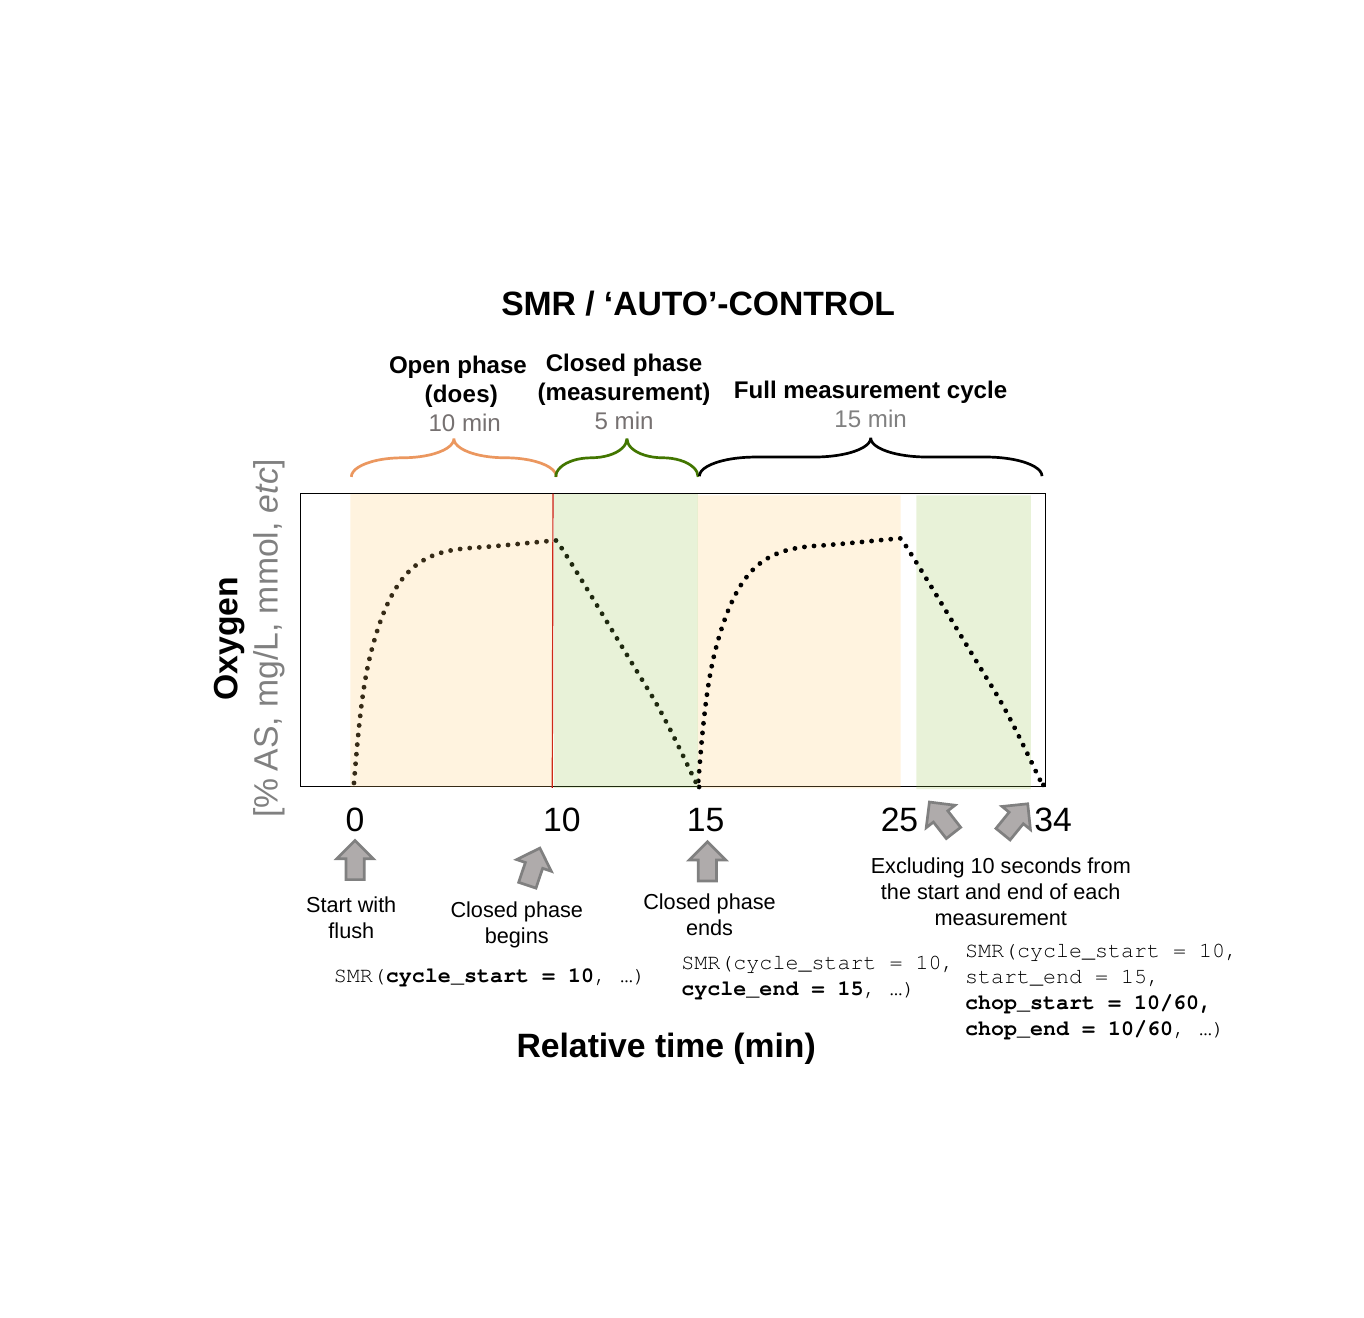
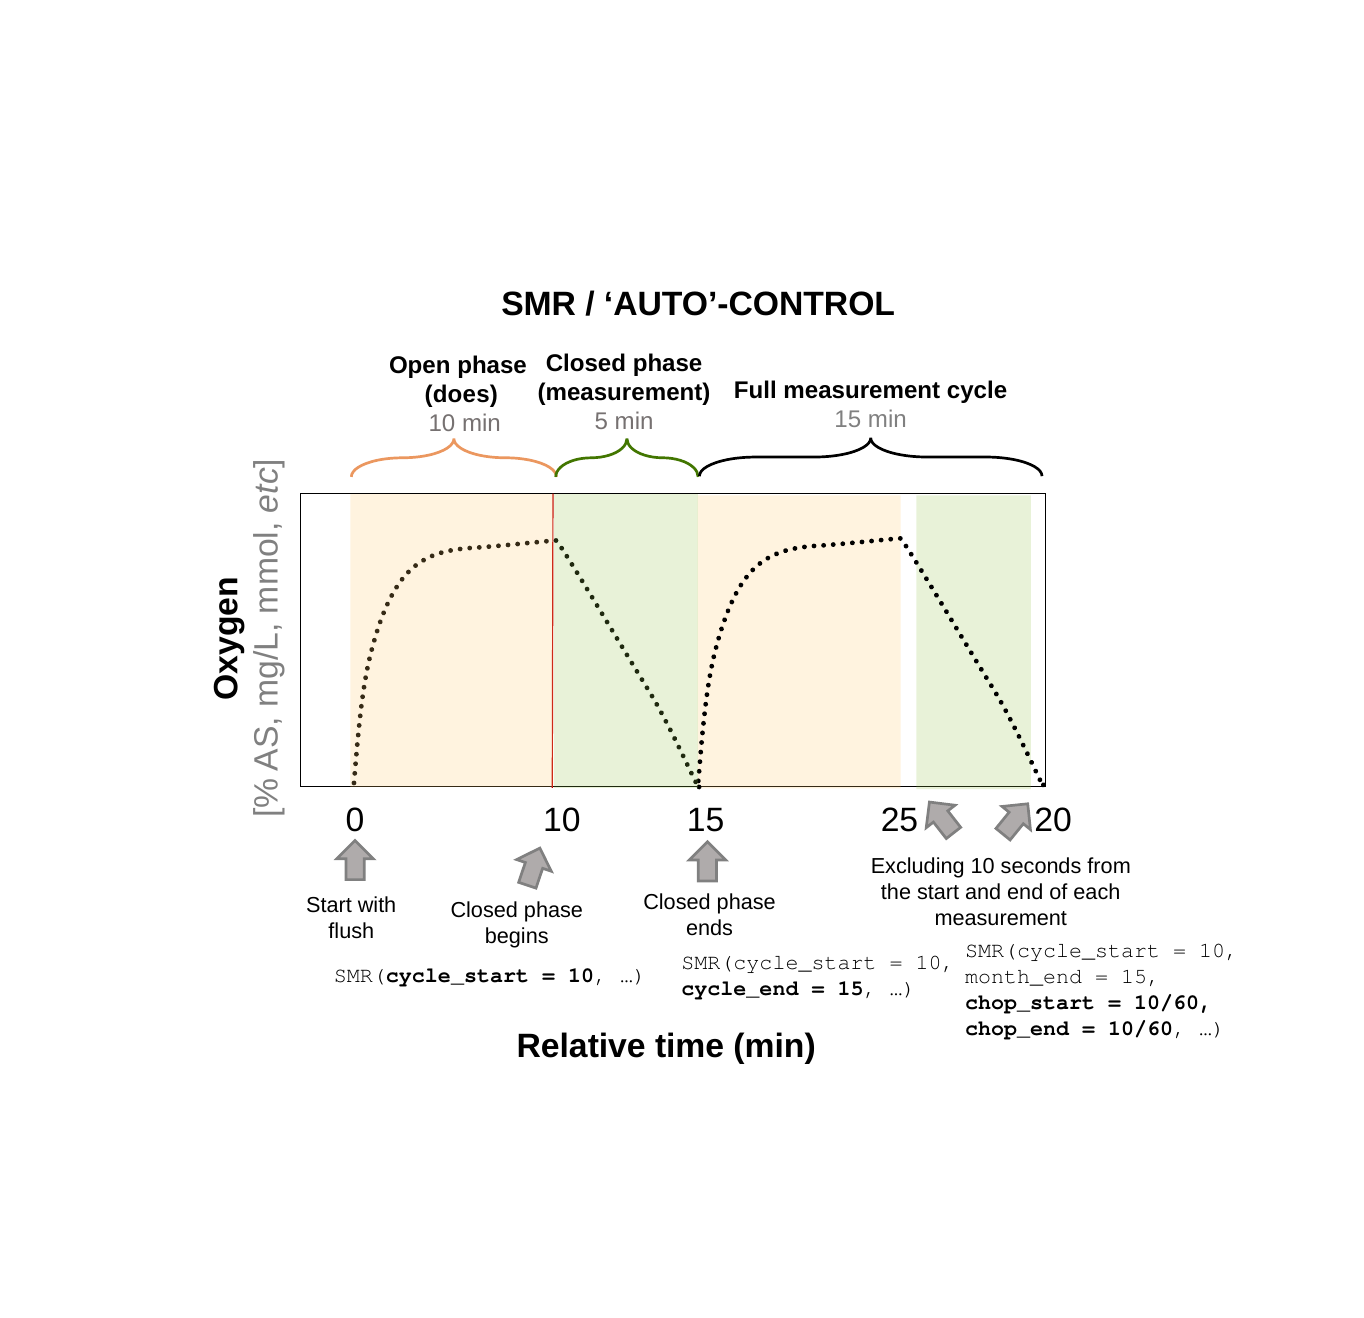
34: 34 -> 20
start_end: start_end -> month_end
